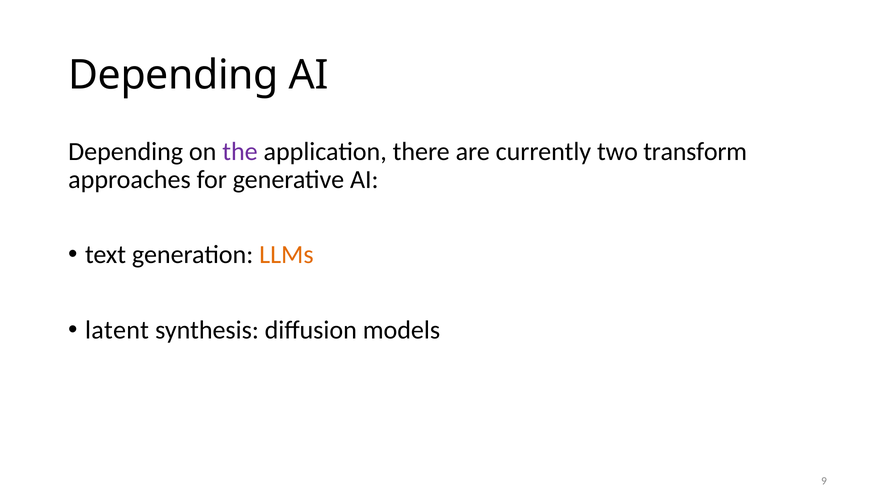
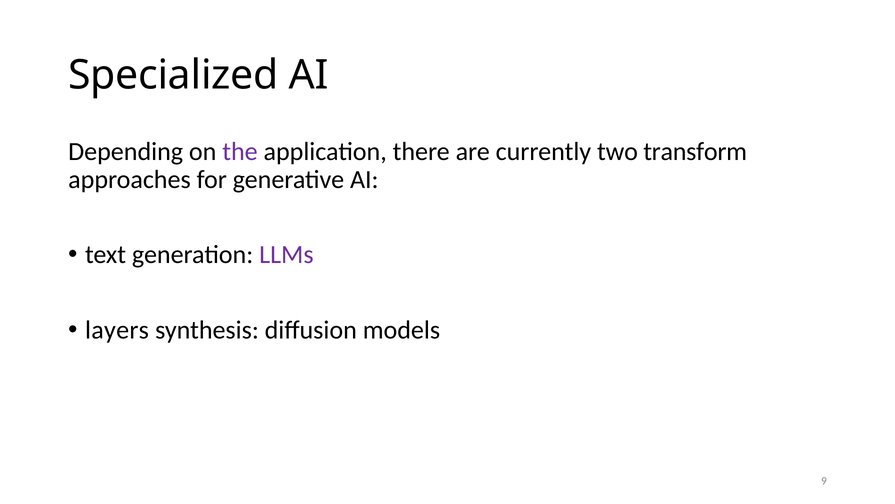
Depending at (173, 75): Depending -> Specialized
LLMs colour: orange -> purple
latent: latent -> layers
